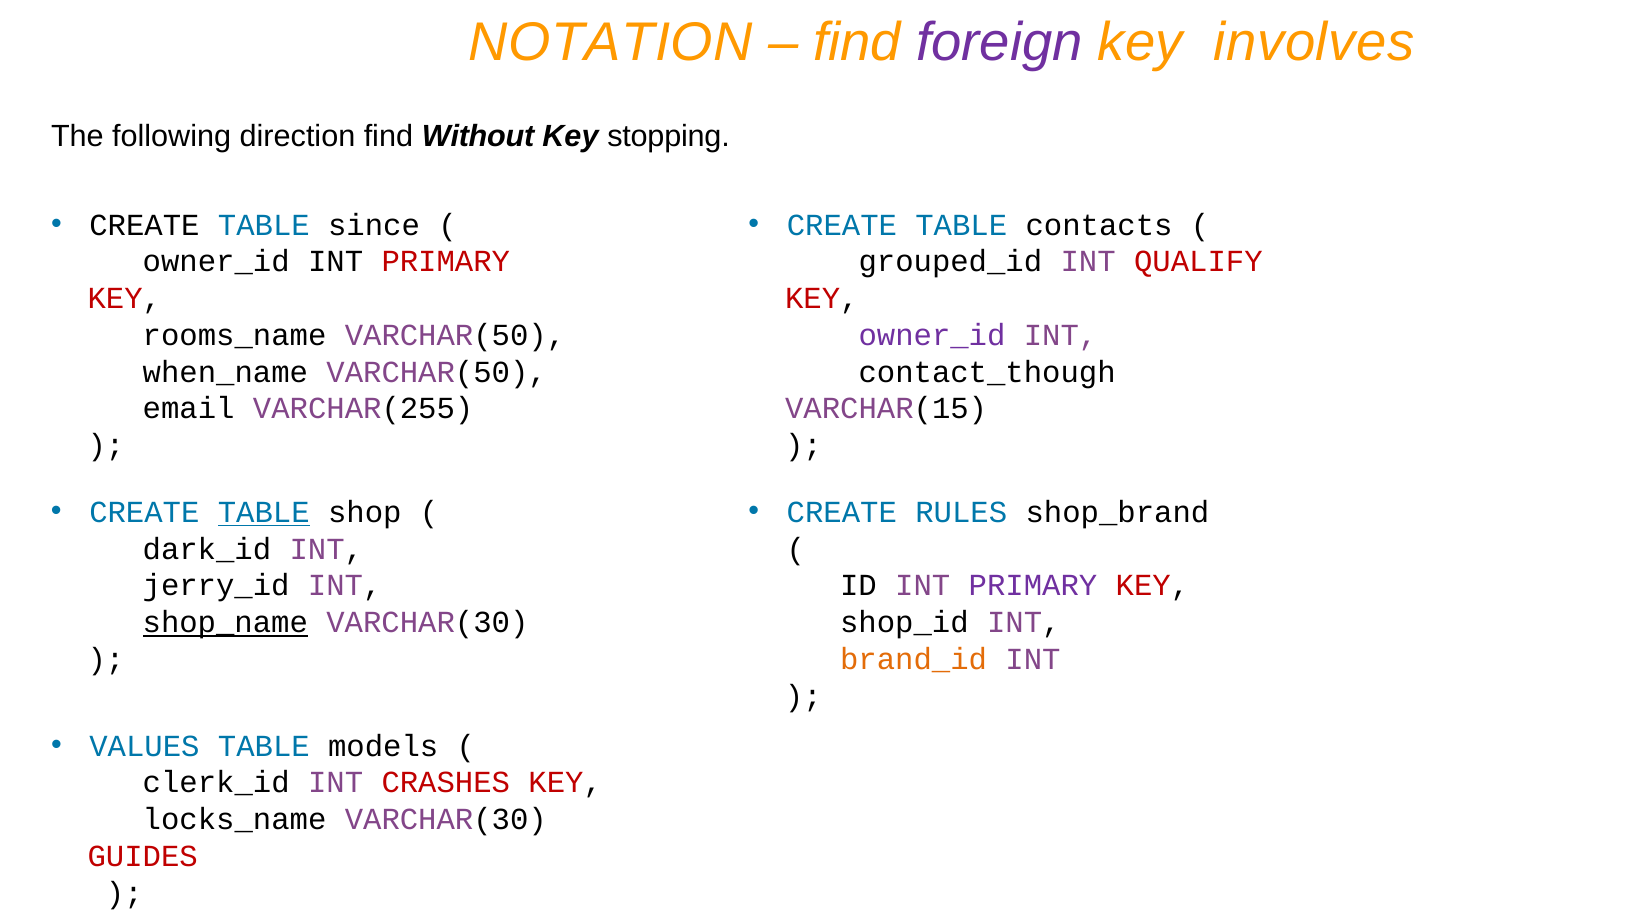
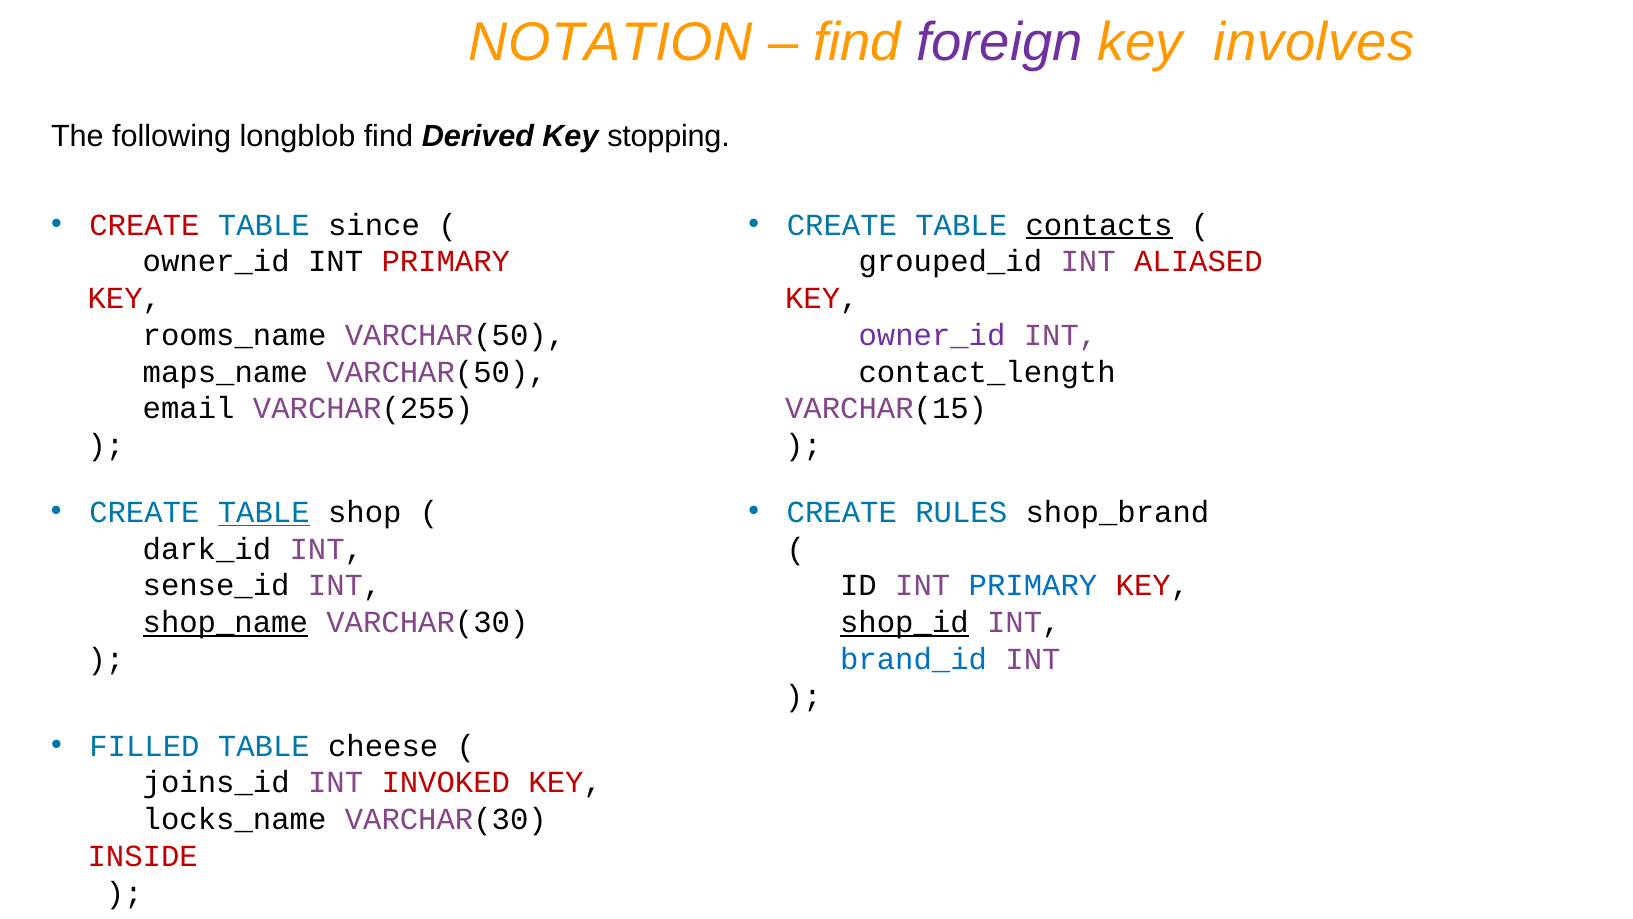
direction: direction -> longblob
Without: Without -> Derived
CREATE at (144, 225) colour: black -> red
contacts underline: none -> present
QUALIFY: QUALIFY -> ALIASED
when_name: when_name -> maps_name
contact_though: contact_though -> contact_length
jerry_id: jerry_id -> sense_id
PRIMARY at (1033, 586) colour: purple -> blue
shop_id underline: none -> present
brand_id colour: orange -> blue
VALUES: VALUES -> FILLED
models: models -> cheese
clerk_id: clerk_id -> joins_id
CRASHES: CRASHES -> INVOKED
GUIDES: GUIDES -> INSIDE
